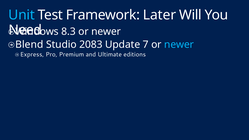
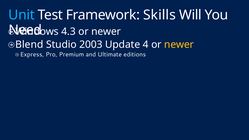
Later: Later -> Skills
8.3: 8.3 -> 4.3
2083: 2083 -> 2003
7: 7 -> 4
newer at (179, 45) colour: light blue -> yellow
